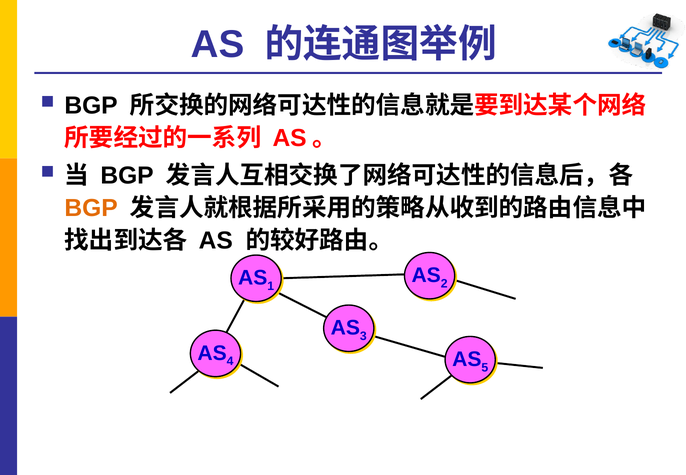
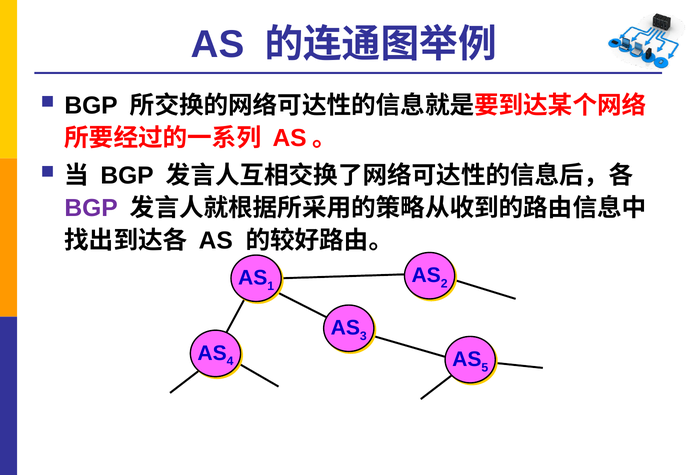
BGP at (91, 208) colour: orange -> purple
